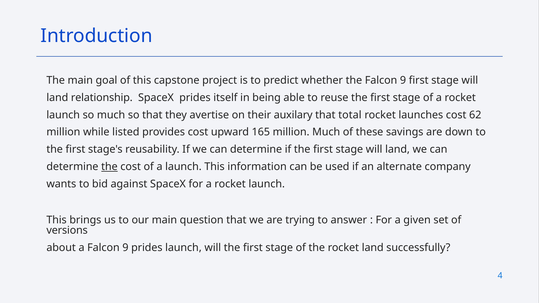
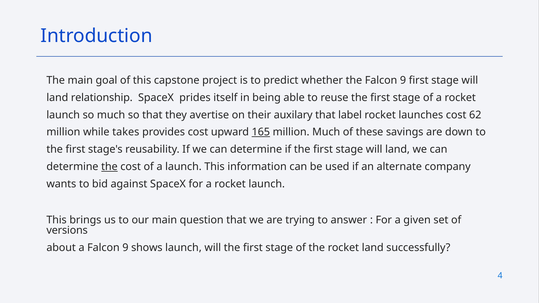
total: total -> label
listed: listed -> takes
165 underline: none -> present
9 prides: prides -> shows
